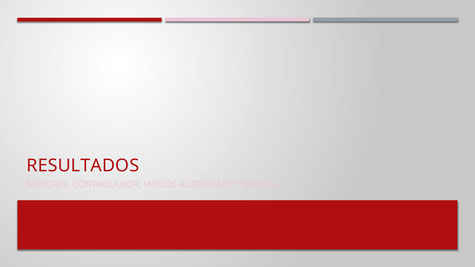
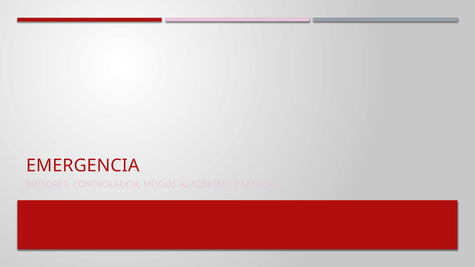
RESULTADOS: RESULTADOS -> EMERGENCIA
